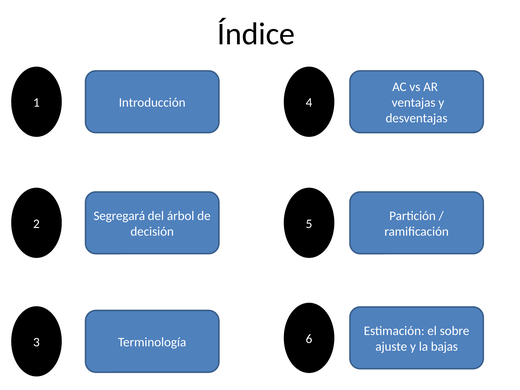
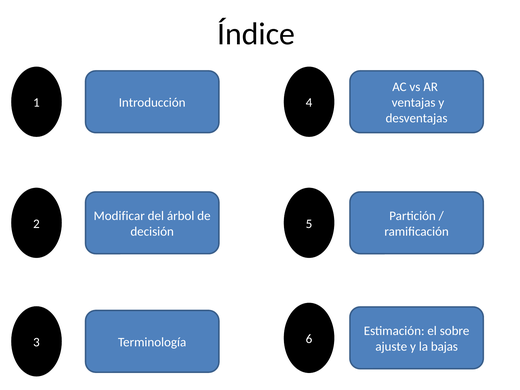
Segregará: Segregará -> Modificar
